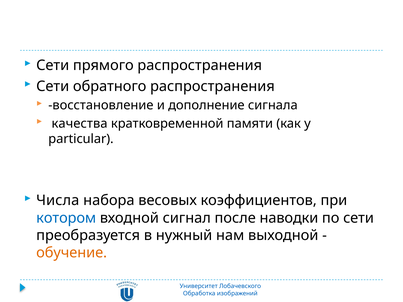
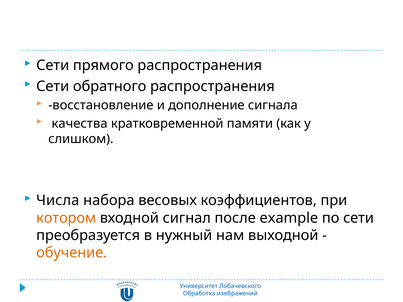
particular: particular -> слишком
котором colour: blue -> orange
наводки: наводки -> example
